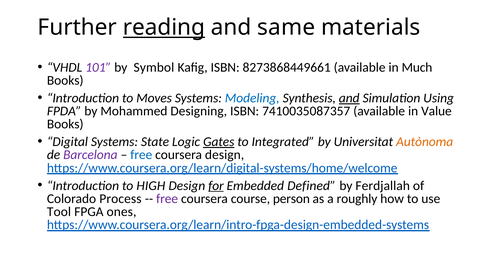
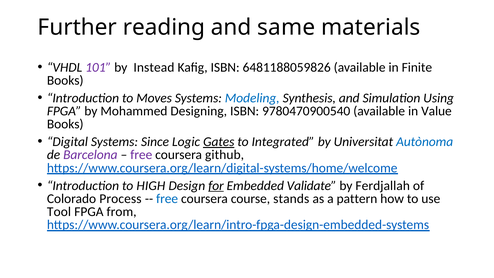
reading underline: present -> none
Symbol: Symbol -> Instead
8273868449661: 8273868449661 -> 6481188059826
Much: Much -> Finite
and at (349, 98) underline: present -> none
FPDA at (64, 111): FPDA -> FPGA
7410035087357: 7410035087357 -> 9780470900540
State: State -> Since
Autònoma colour: orange -> blue
free at (141, 155) colour: blue -> purple
coursera design: design -> github
Defined: Defined -> Validate
free at (167, 199) colour: purple -> blue
person: person -> stands
roughly: roughly -> pattern
ones: ones -> from
